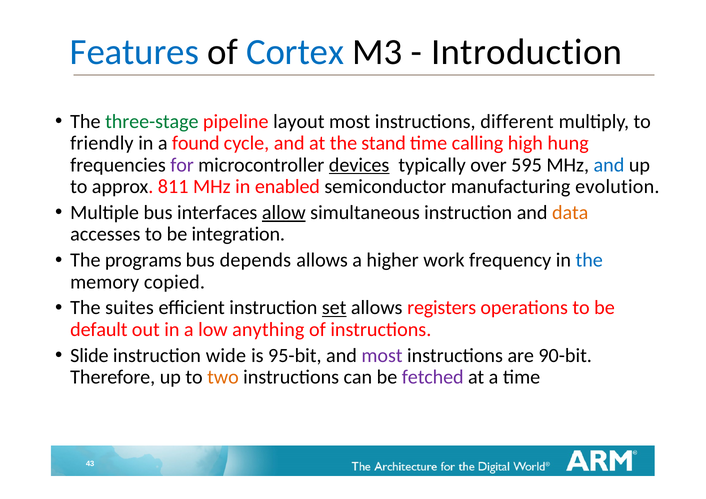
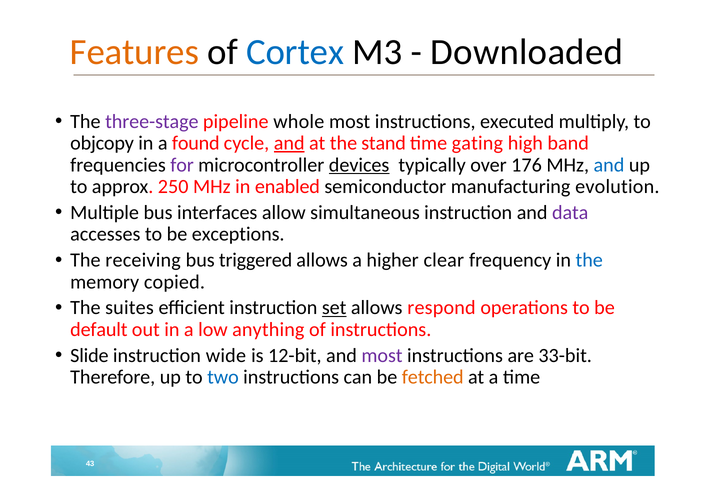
Features colour: blue -> orange
Introduction: Introduction -> Downloaded
three-stage colour: green -> purple
layout: layout -> whole
different: different -> executed
friendly: friendly -> objcopy
and at (289, 143) underline: none -> present
calling: calling -> gating
hung: hung -> band
595: 595 -> 176
811: 811 -> 250
allow underline: present -> none
data colour: orange -> purple
integration: integration -> exceptions
programs: programs -> receiving
depends: depends -> triggered
work: work -> clear
registers: registers -> respond
95-bit: 95-bit -> 12-bit
90-bit: 90-bit -> 33-bit
two colour: orange -> blue
fetched colour: purple -> orange
